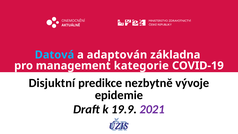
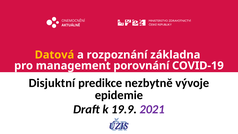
Datová colour: light blue -> yellow
adaptován: adaptován -> rozpoznání
kategorie: kategorie -> porovnání
